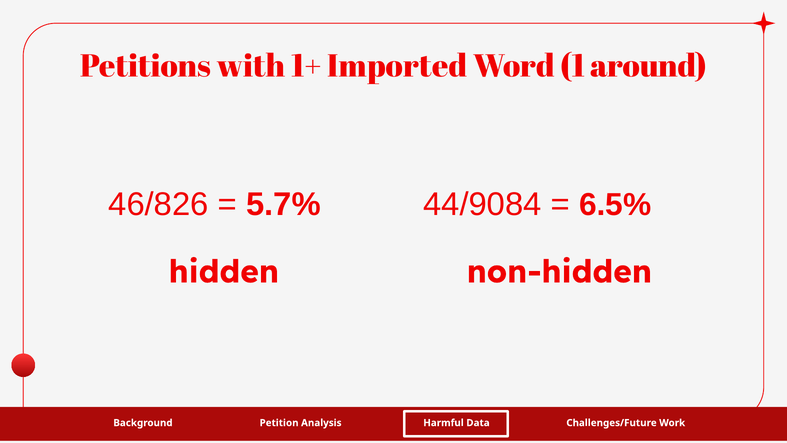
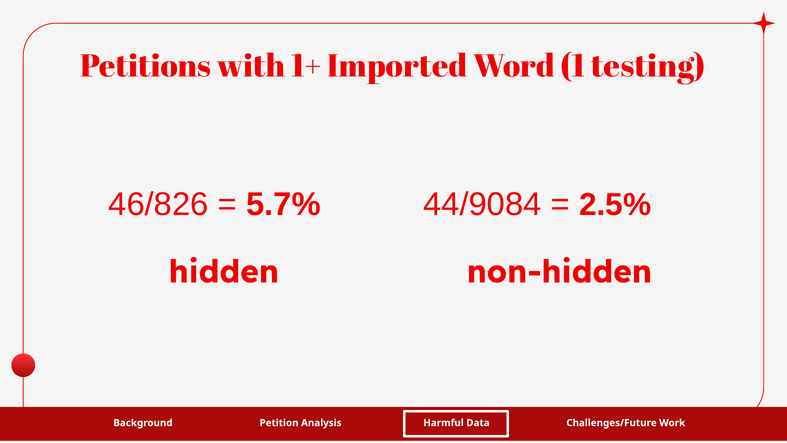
around: around -> testing
6.5%: 6.5% -> 2.5%
